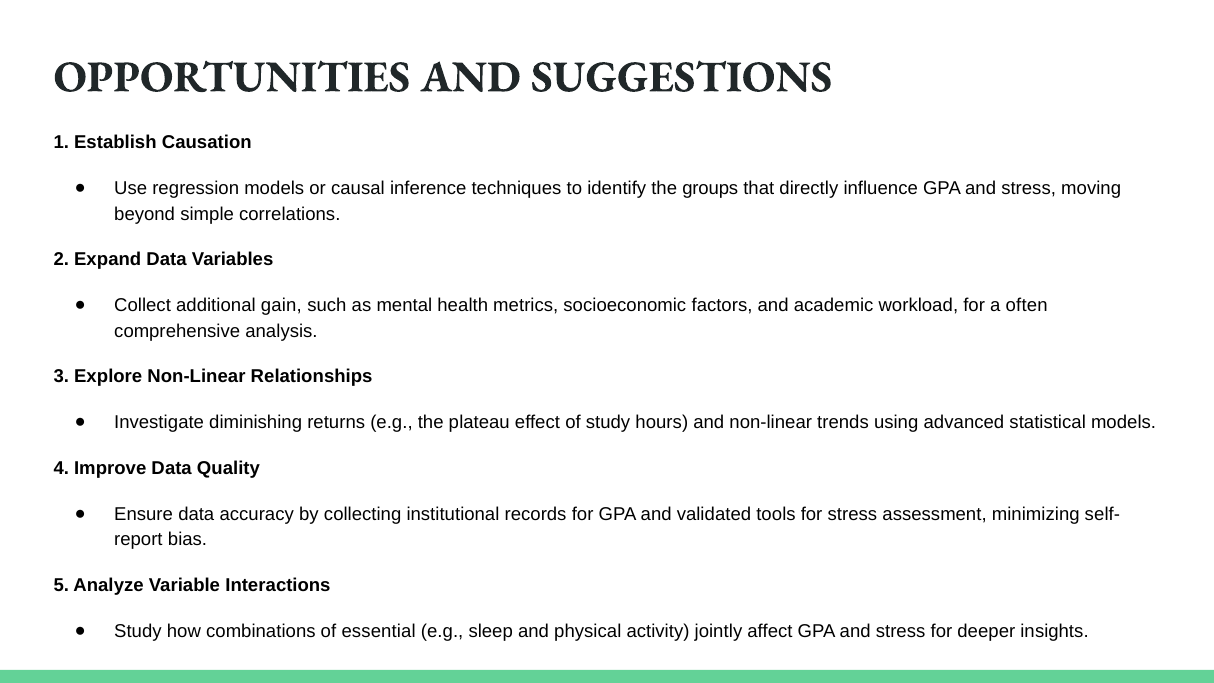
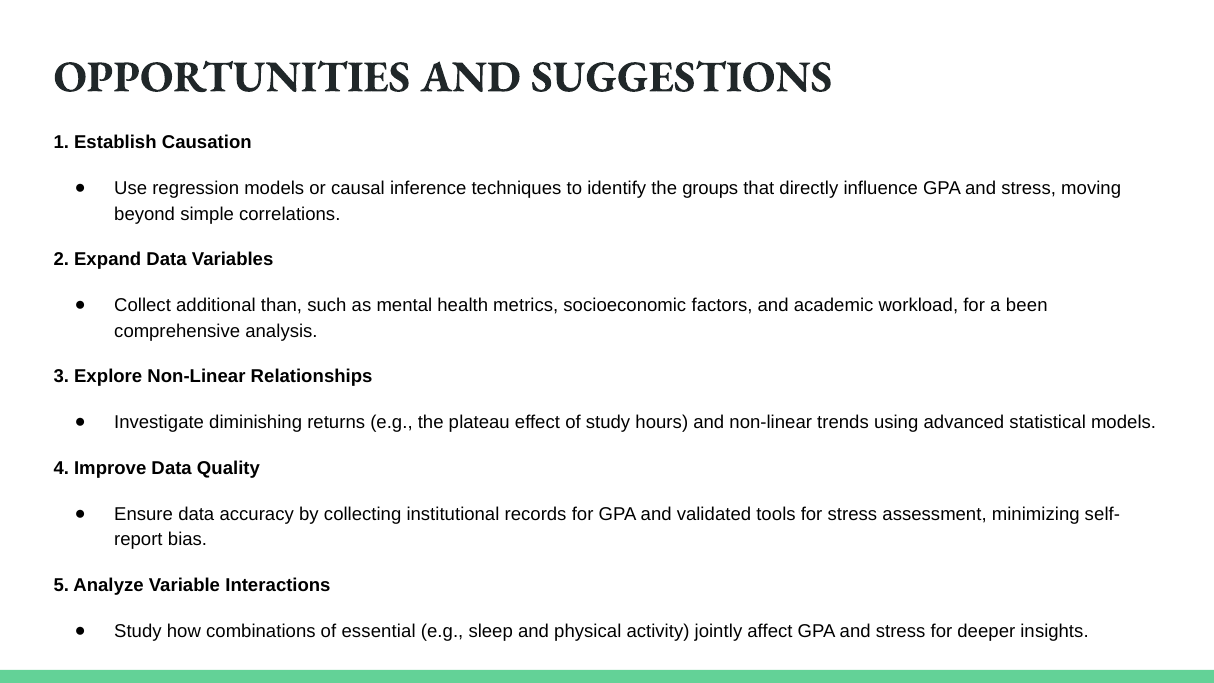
gain: gain -> than
often: often -> been
